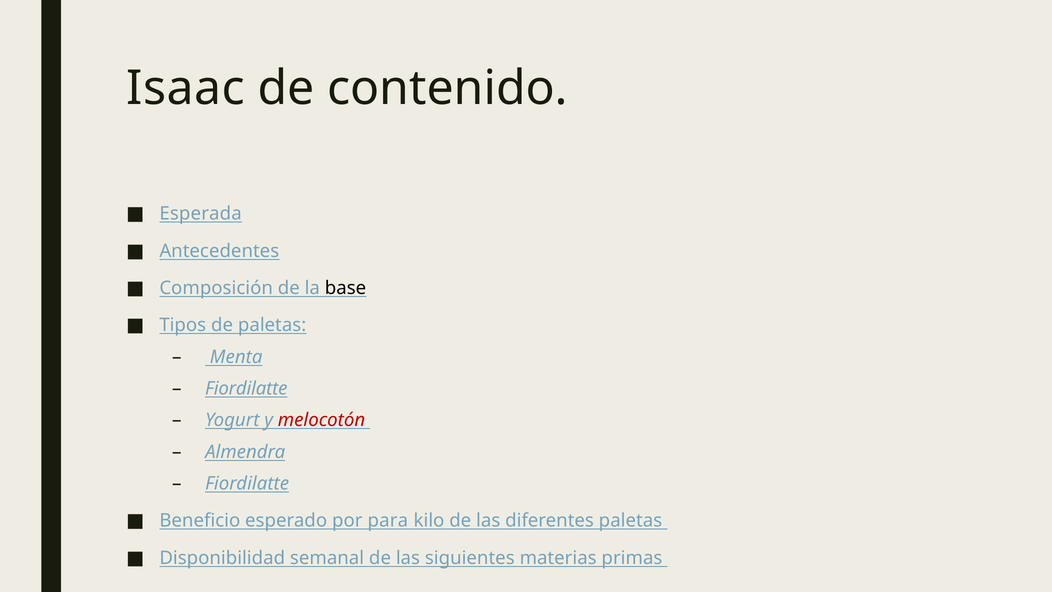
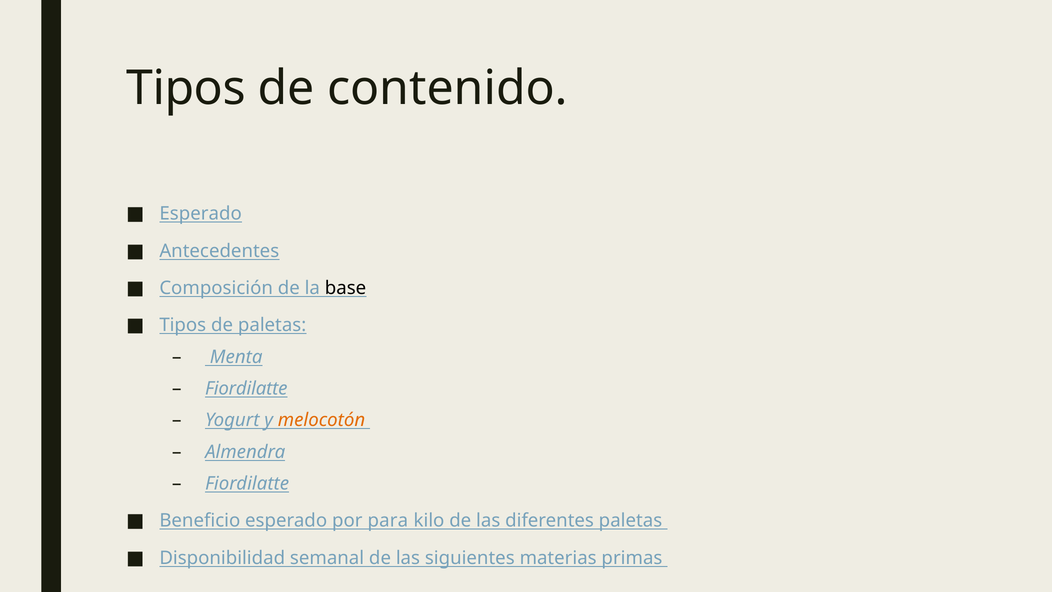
Isaac at (185, 88): Isaac -> Tipos
Esperada at (201, 214): Esperada -> Esperado
melocotón colour: red -> orange
